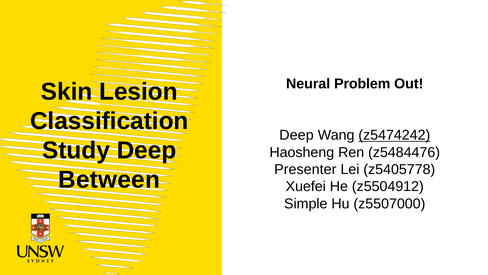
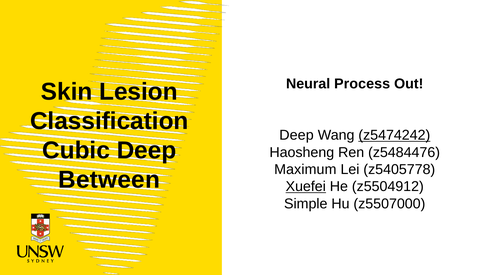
Problem: Problem -> Process
Study: Study -> Cubic
Presenter: Presenter -> Maximum
Xuefei underline: none -> present
